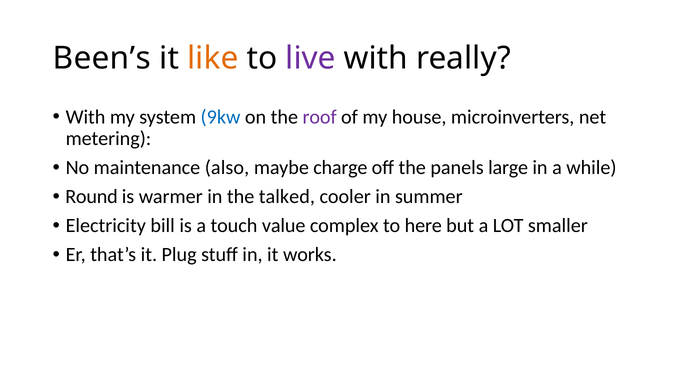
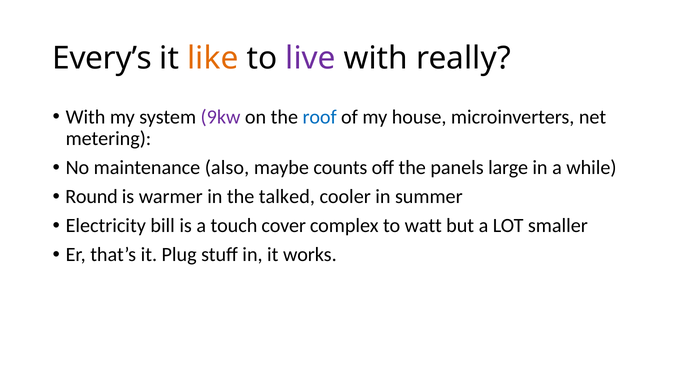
Been’s: Been’s -> Every’s
9kw colour: blue -> purple
roof colour: purple -> blue
charge: charge -> counts
value: value -> cover
here: here -> watt
